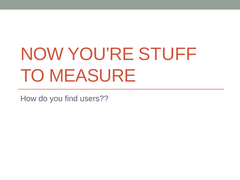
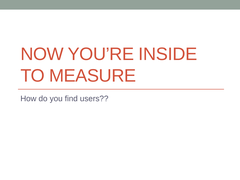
STUFF: STUFF -> INSIDE
